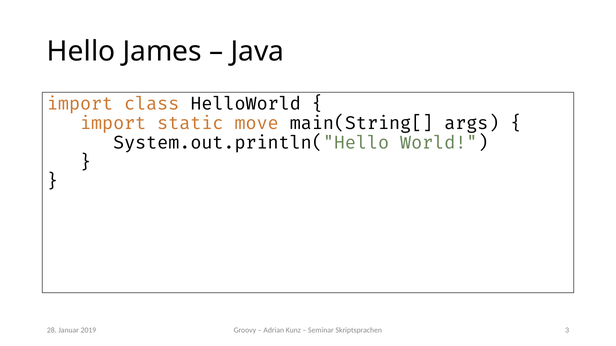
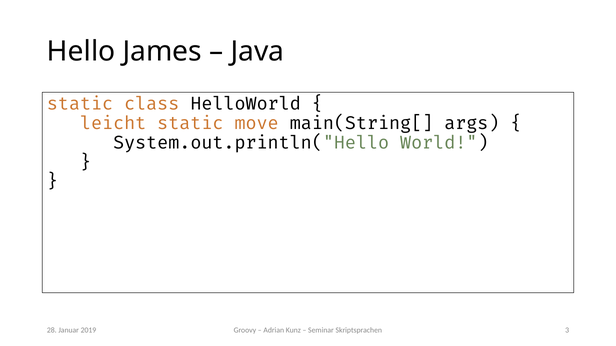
import at (80, 104): import -> static
import at (113, 124): import -> leicht
